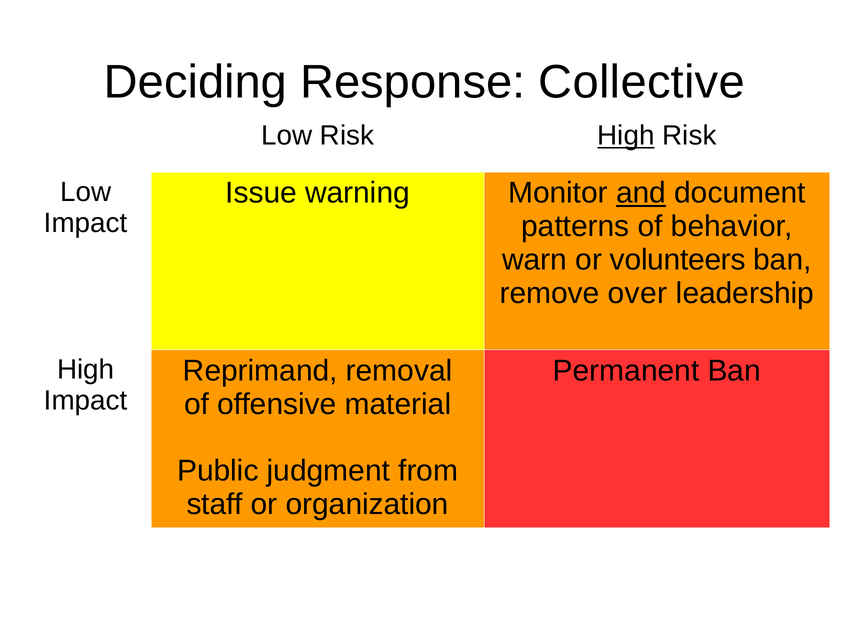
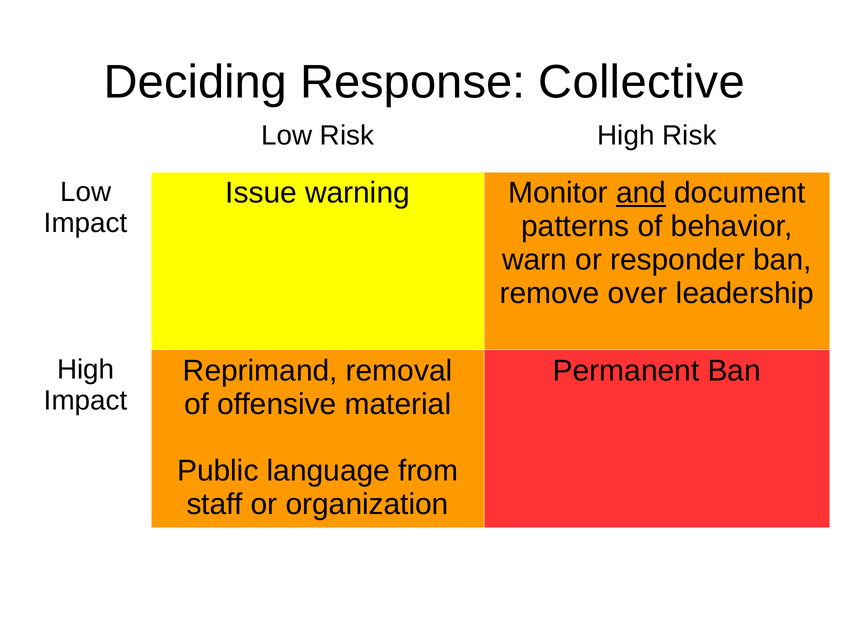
High at (626, 136) underline: present -> none
volunteers: volunteers -> responder
judgment: judgment -> language
